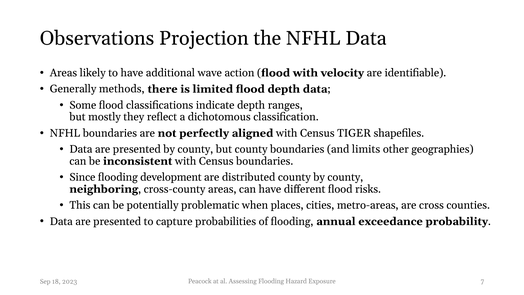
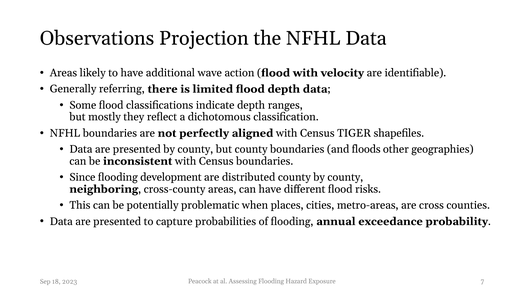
methods: methods -> referring
limits: limits -> floods
